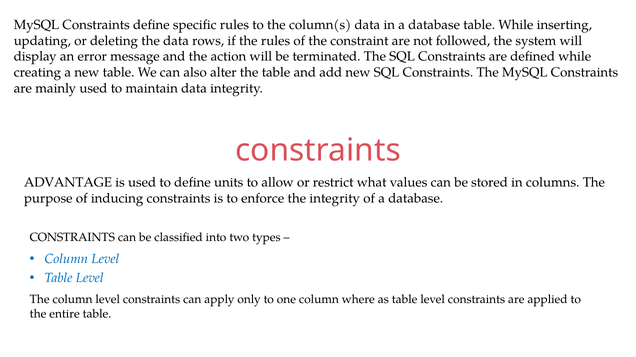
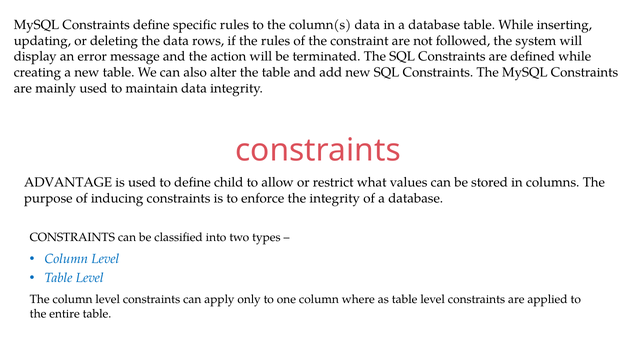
units: units -> child
